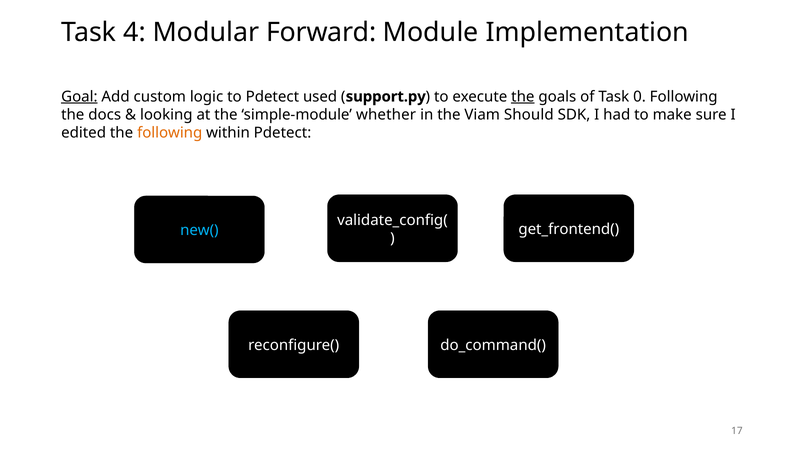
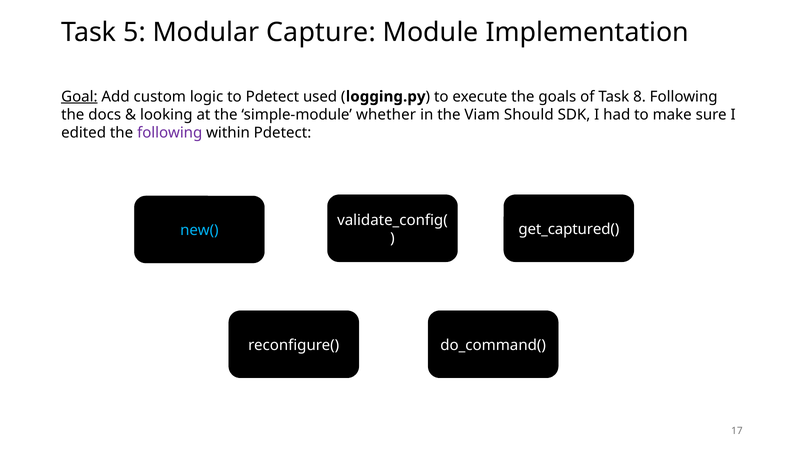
4: 4 -> 5
Forward: Forward -> Capture
support.py: support.py -> logging.py
the at (523, 97) underline: present -> none
0: 0 -> 8
following at (170, 133) colour: orange -> purple
get_frontend(: get_frontend( -> get_captured(
